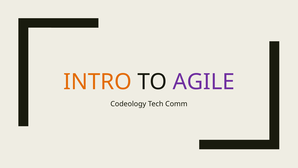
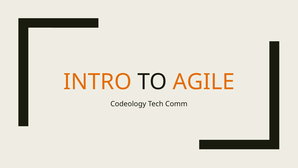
AGILE colour: purple -> orange
